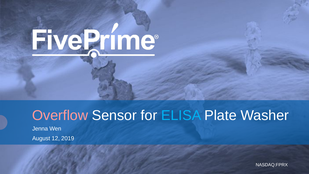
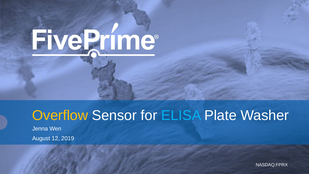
Overflow colour: pink -> yellow
